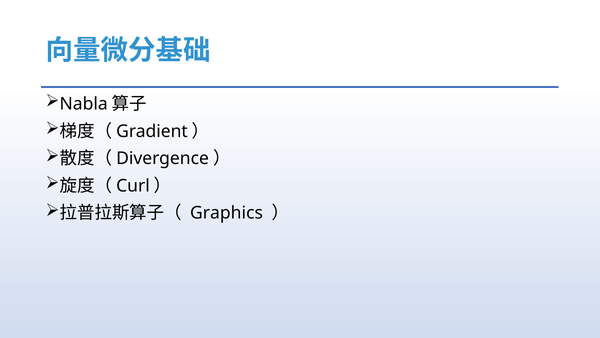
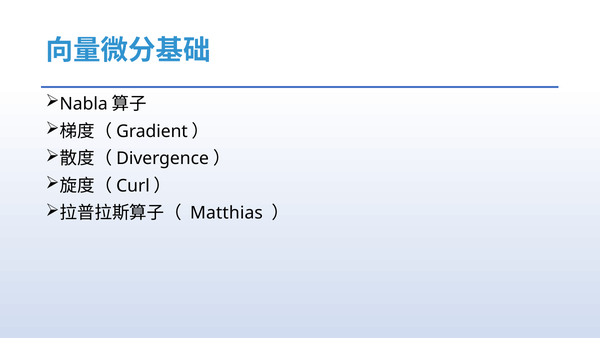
Graphics: Graphics -> Matthias
